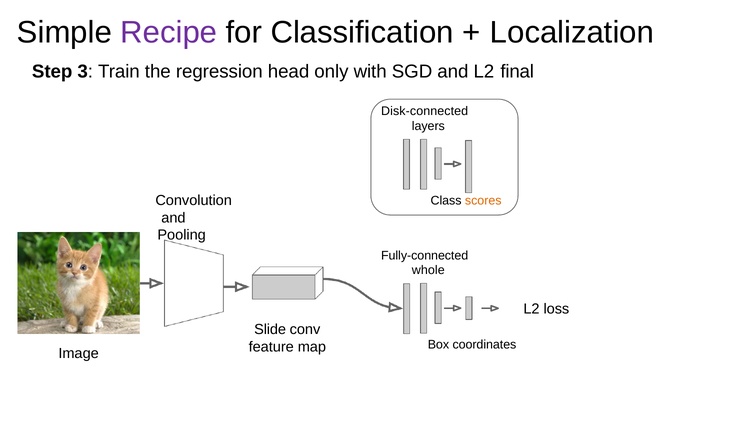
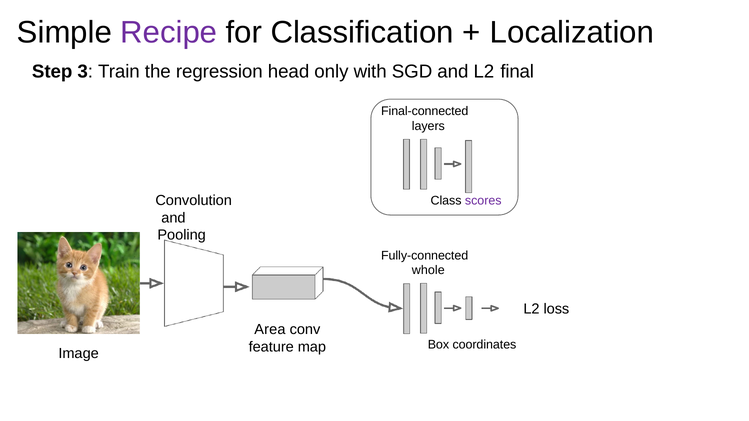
Disk-connected: Disk-connected -> Final-connected
scores colour: orange -> purple
Slide: Slide -> Area
